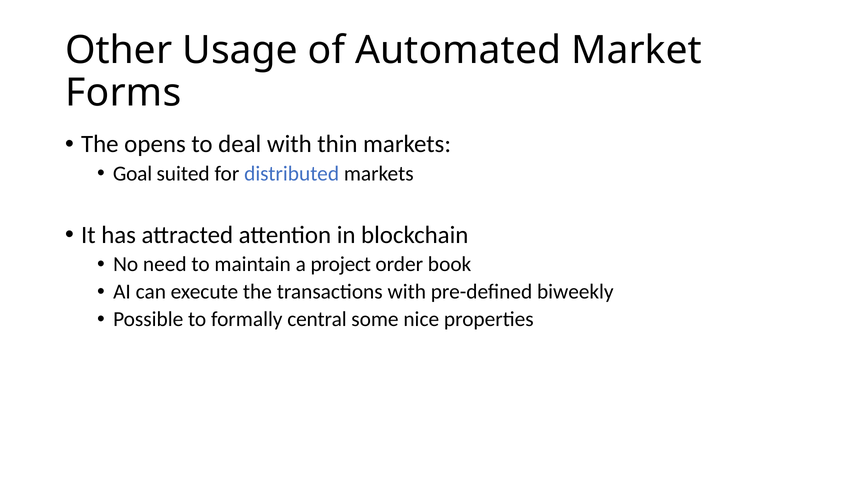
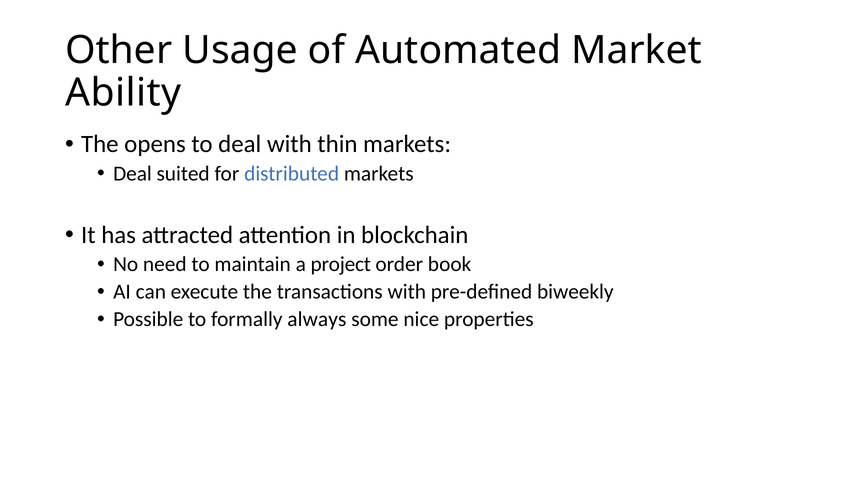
Forms: Forms -> Ability
Goal at (133, 174): Goal -> Deal
central: central -> always
